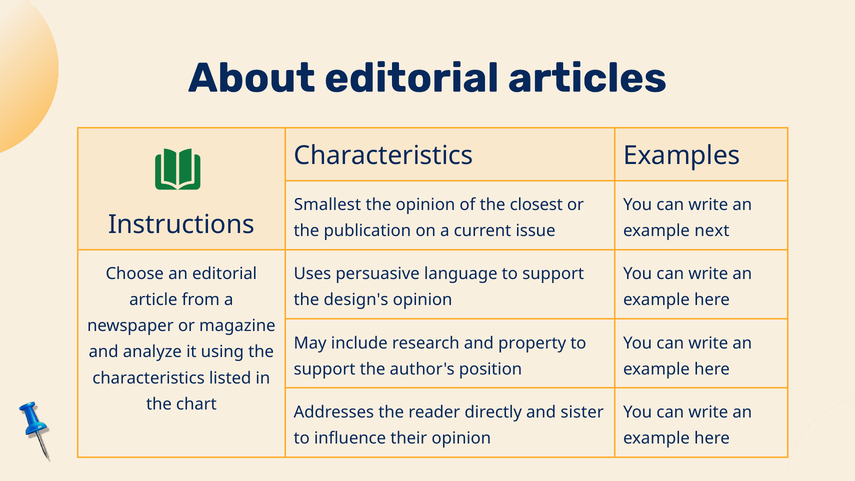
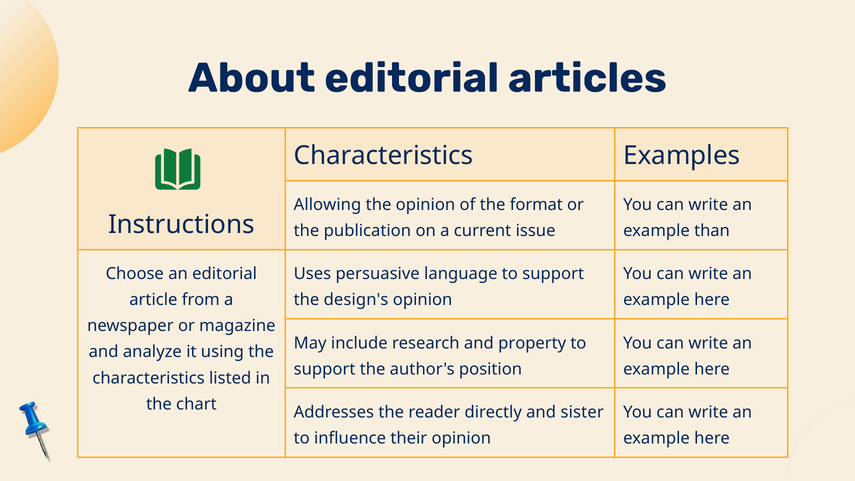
Smallest: Smallest -> Allowing
closest: closest -> format
next: next -> than
